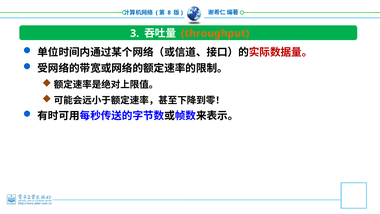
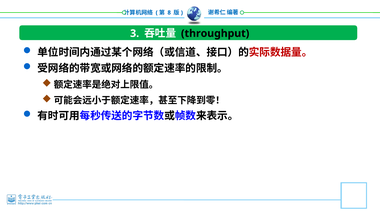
throughput colour: orange -> black
